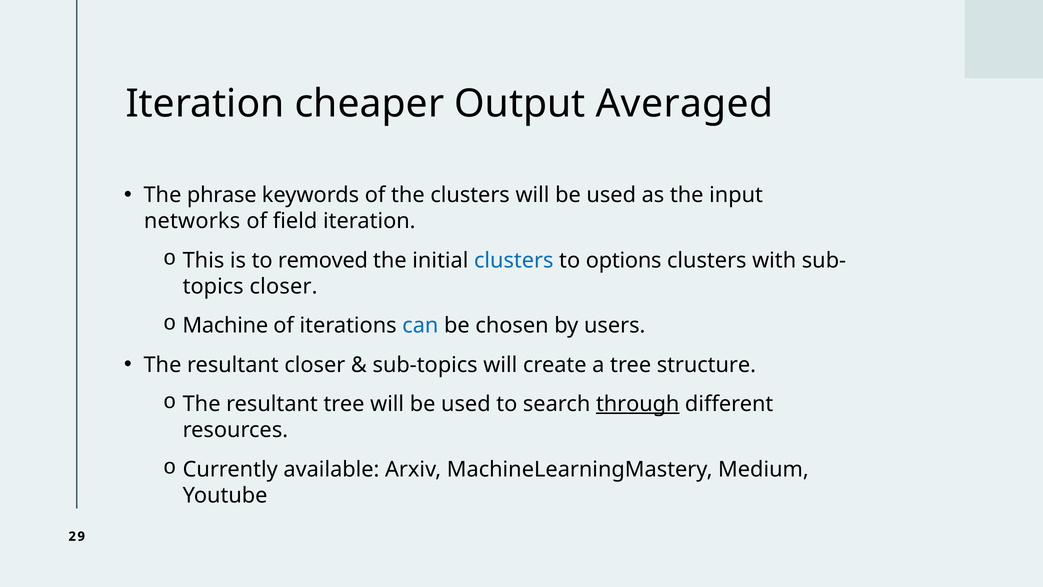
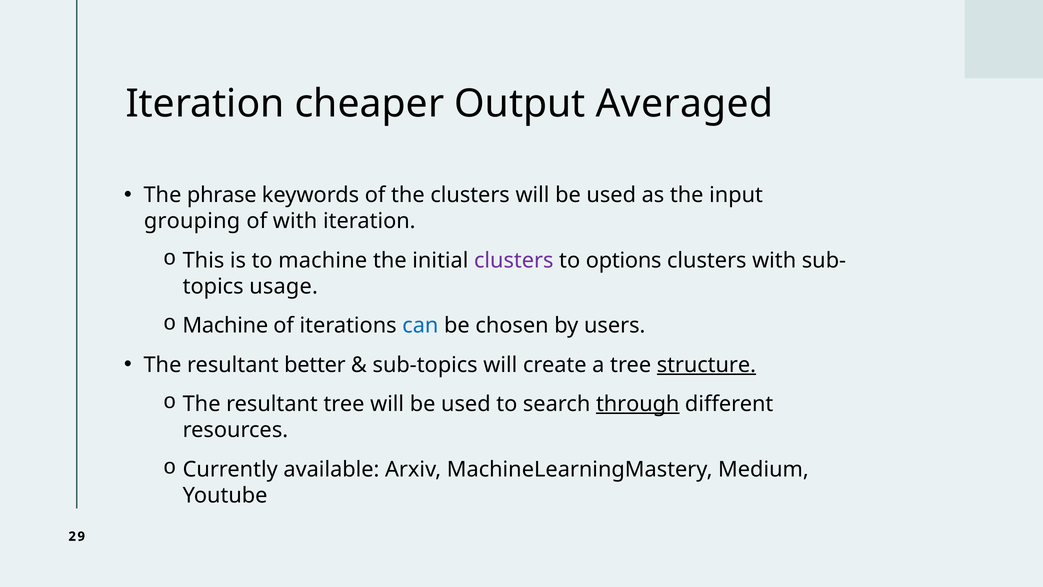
networks: networks -> grouping
of field: field -> with
to removed: removed -> machine
clusters at (514, 260) colour: blue -> purple
topics closer: closer -> usage
resultant closer: closer -> better
structure underline: none -> present
